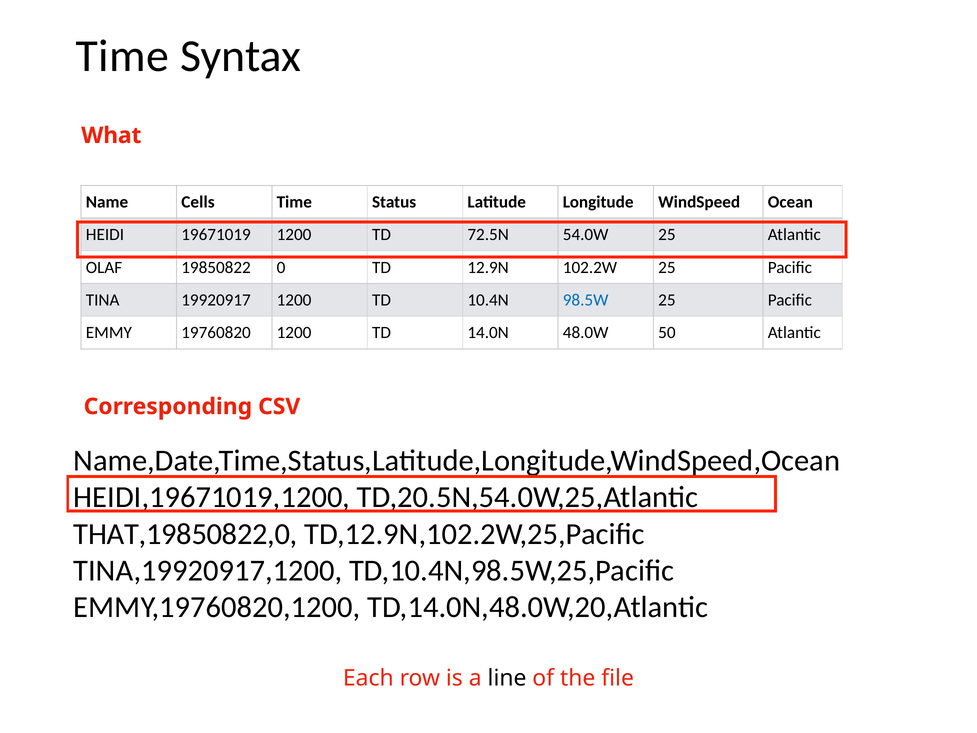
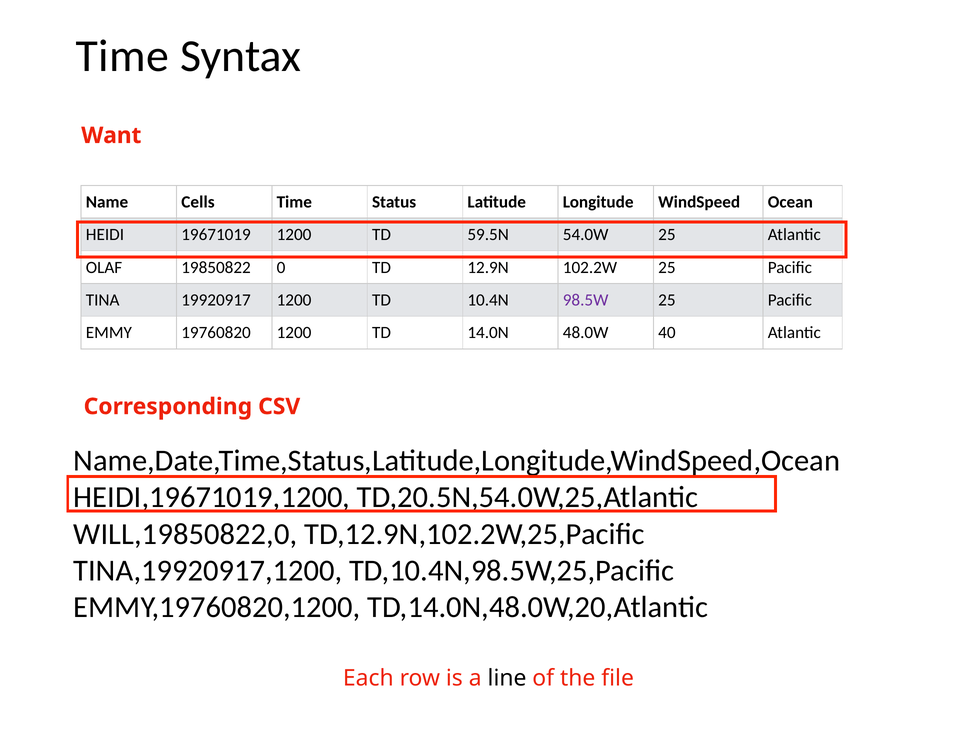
What: What -> Want
72.5N: 72.5N -> 59.5N
98.5W colour: blue -> purple
50: 50 -> 40
THAT,19850822,0: THAT,19850822,0 -> WILL,19850822,0
